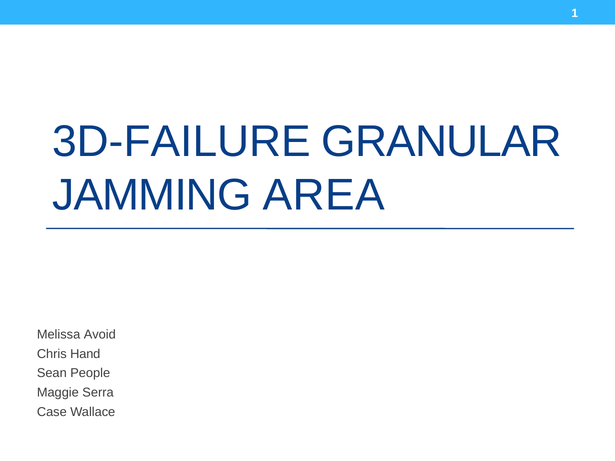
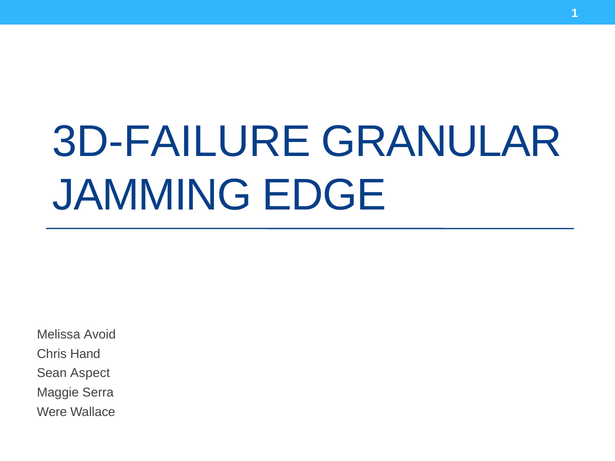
AREA: AREA -> EDGE
People: People -> Aspect
Case: Case -> Were
